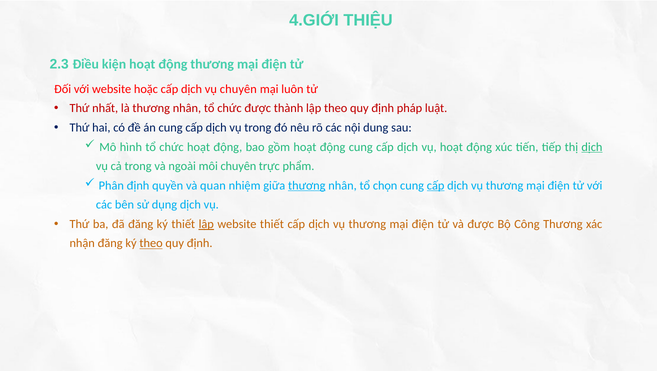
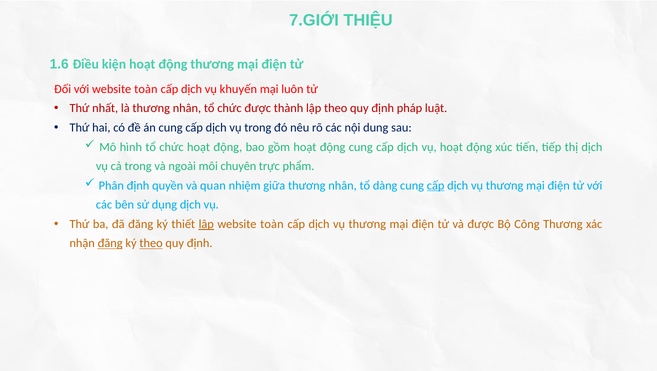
4.GIỚI: 4.GIỚI -> 7.GIỚI
2.3: 2.3 -> 1.6
với website hoặc: hoặc -> toàn
vụ chuyên: chuyên -> khuyến
dịch at (592, 147) underline: present -> none
thương at (307, 185) underline: present -> none
chọn: chọn -> dàng
thiết at (272, 224): thiết -> toàn
đăng at (110, 243) underline: none -> present
